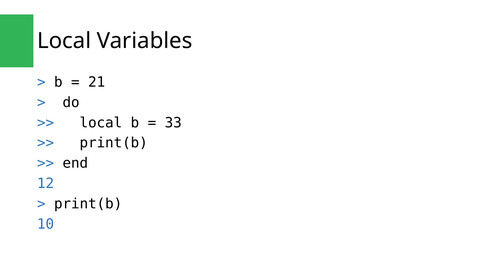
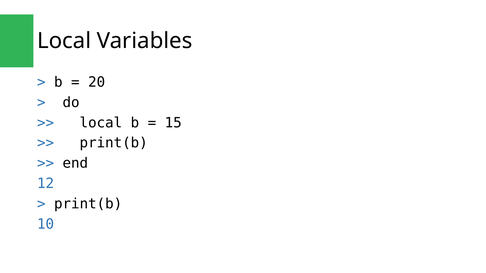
21: 21 -> 20
33: 33 -> 15
